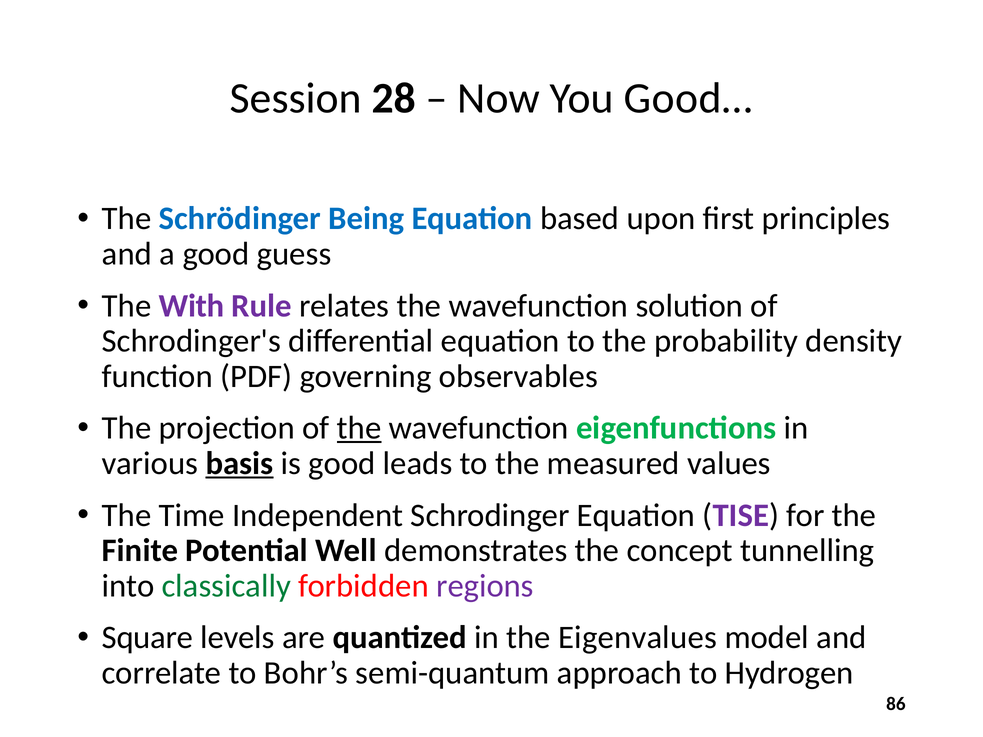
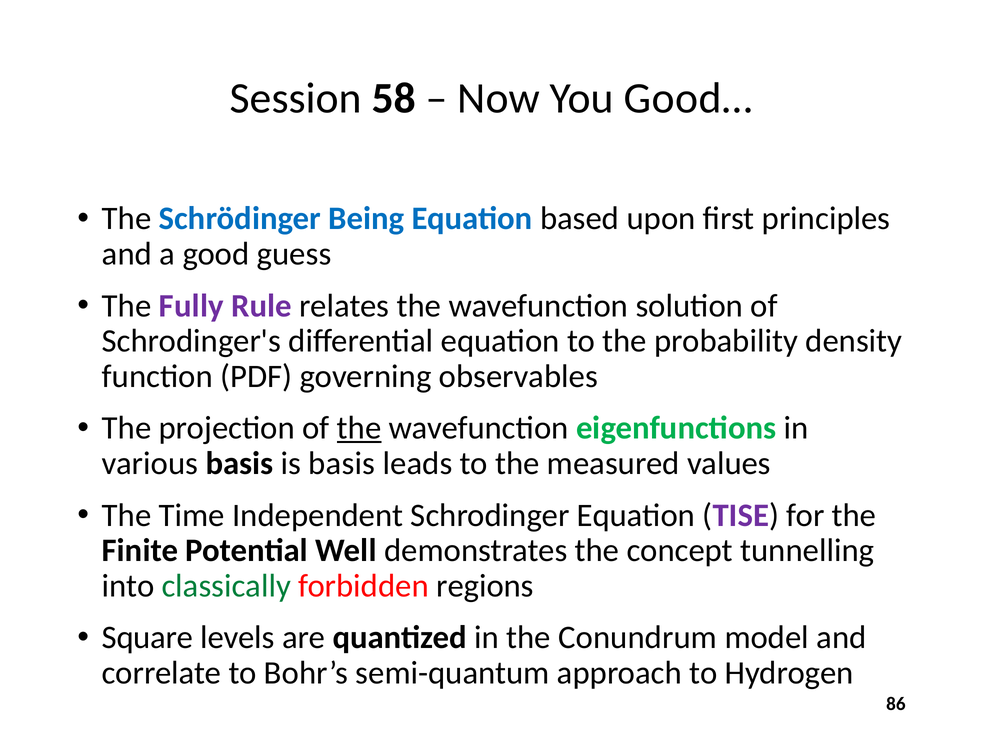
28: 28 -> 58
With: With -> Fully
basis at (239, 464) underline: present -> none
is good: good -> basis
regions colour: purple -> black
Eigenvalues: Eigenvalues -> Conundrum
